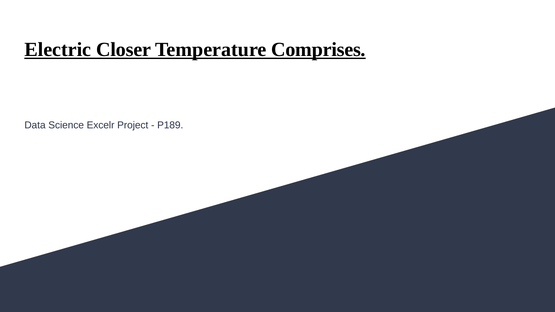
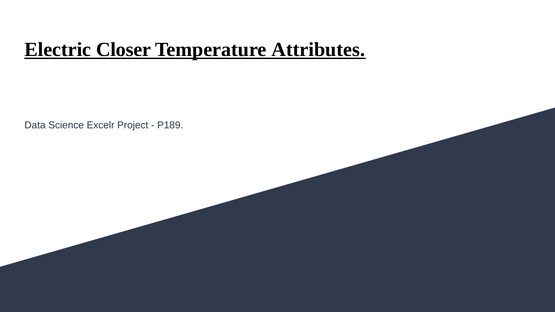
Comprises: Comprises -> Attributes
